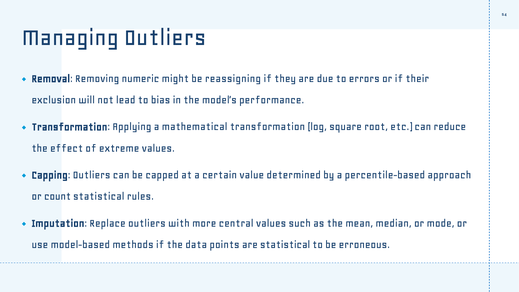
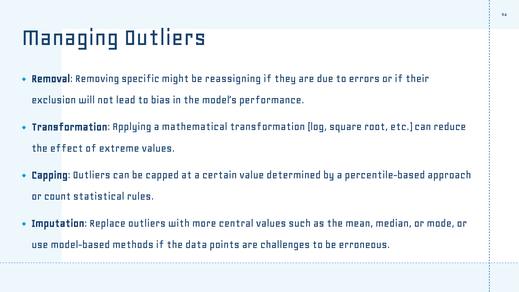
numeric: numeric -> specific
are statistical: statistical -> challenges
